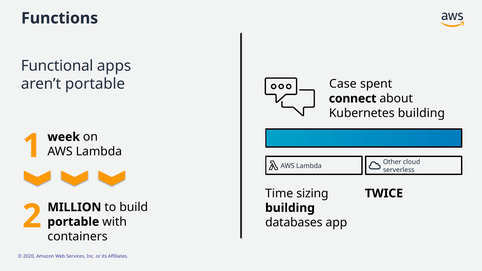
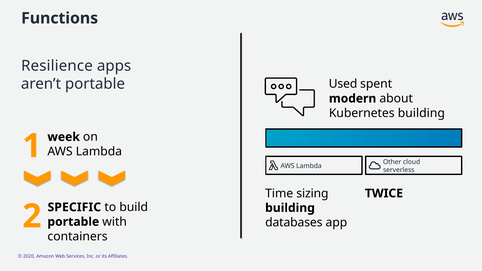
Functional: Functional -> Resilience
Case: Case -> Used
connect: connect -> modern
MILLION: MILLION -> SPECIFIC
